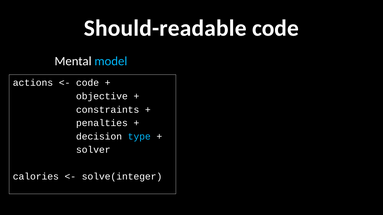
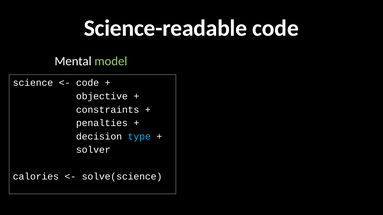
Should-readable: Should-readable -> Science-readable
model colour: light blue -> light green
actions: actions -> science
solve(integer: solve(integer -> solve(science
